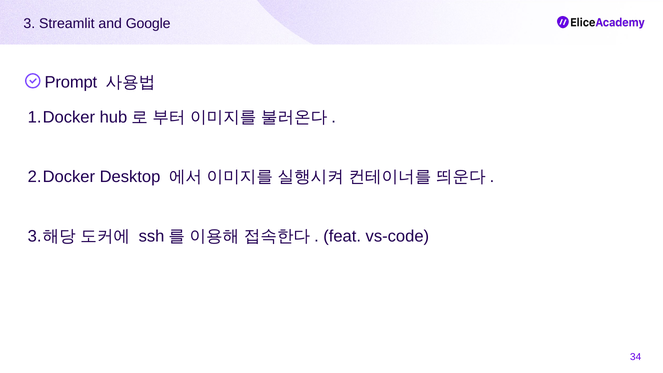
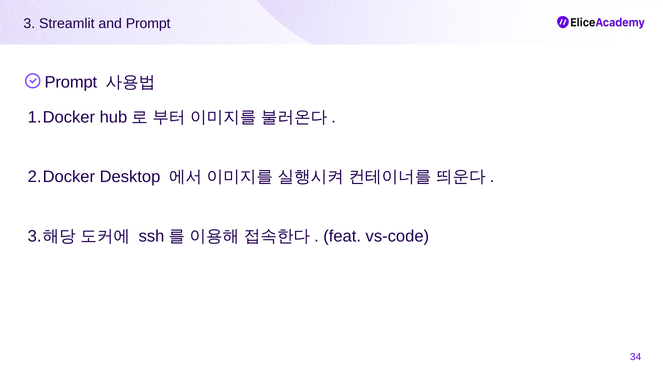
and Google: Google -> Prompt
